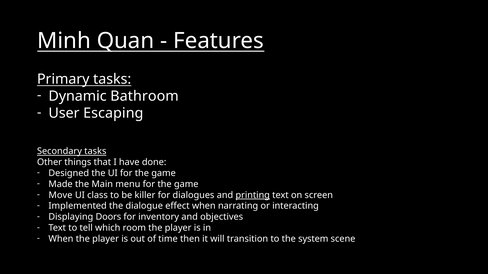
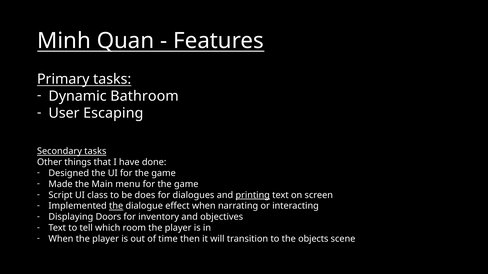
Move: Move -> Script
killer: killer -> does
the at (116, 206) underline: none -> present
system: system -> objects
